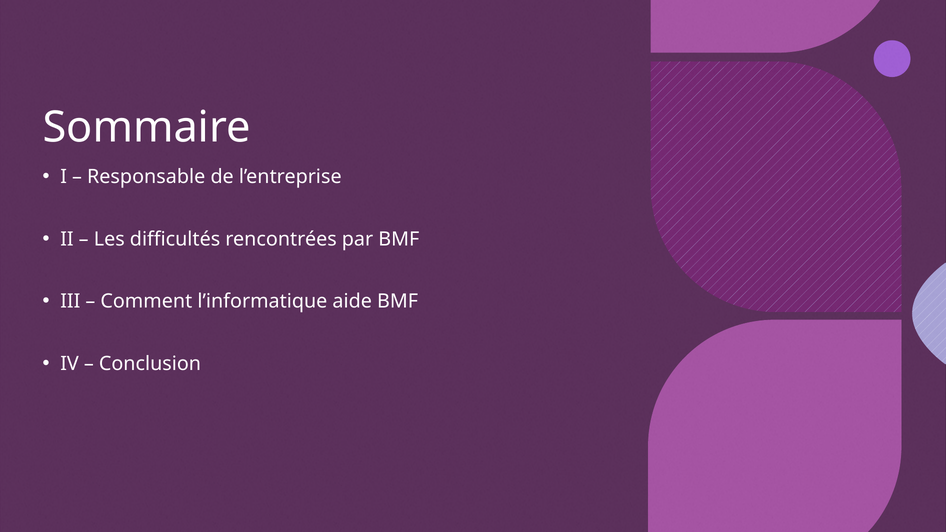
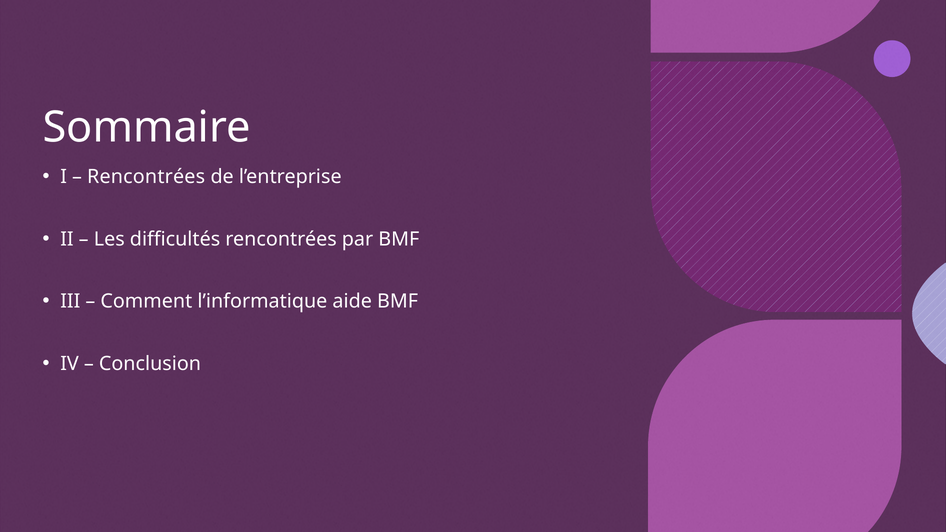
Responsable at (146, 177): Responsable -> Rencontrées
